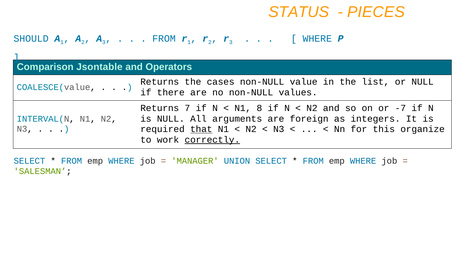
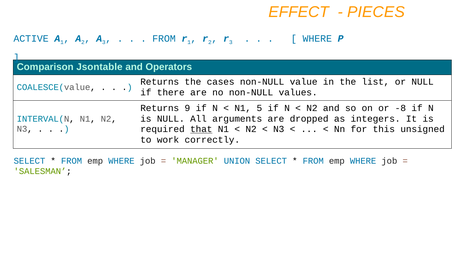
STATUS: STATUS -> EFFECT
SHOULD: SHOULD -> ACTIVE
7: 7 -> 9
8: 8 -> 5
-7: -7 -> -8
foreign: foreign -> dropped
organize: organize -> unsigned
correctly underline: present -> none
